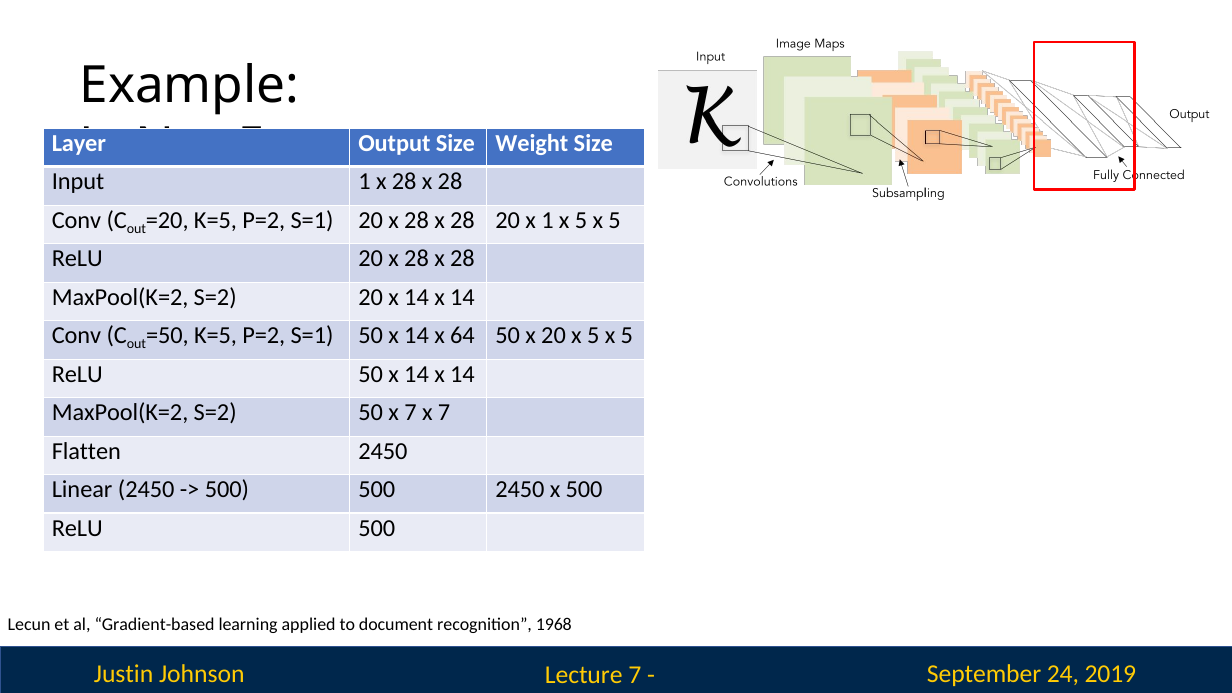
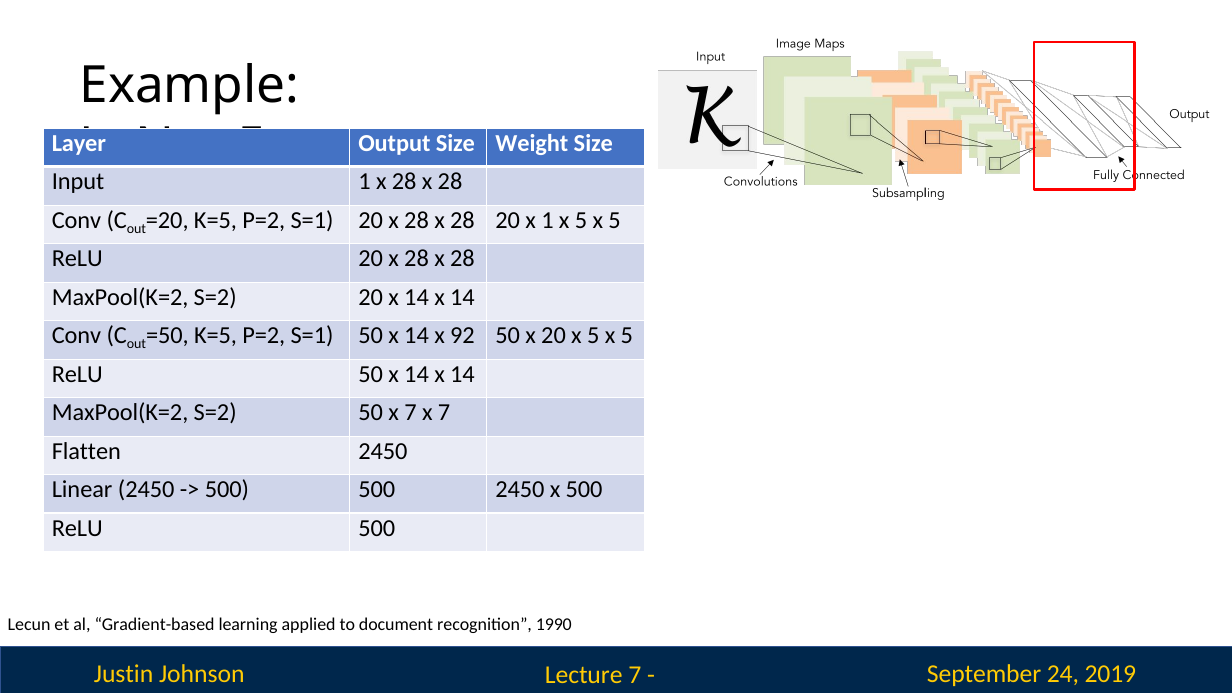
64: 64 -> 92
1968: 1968 -> 1990
